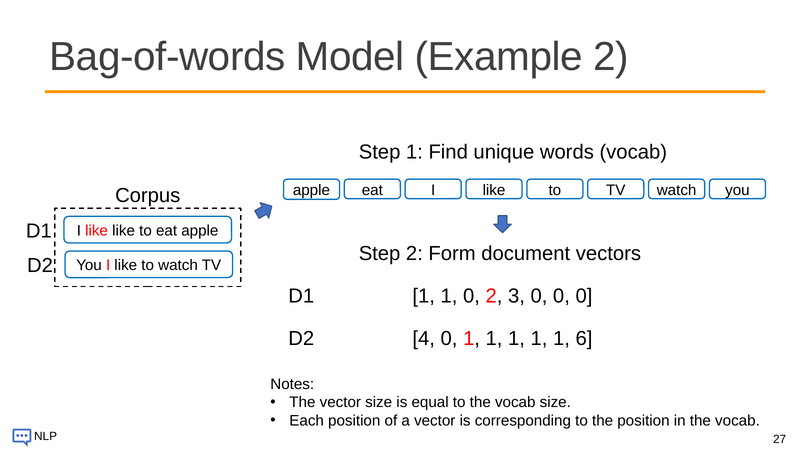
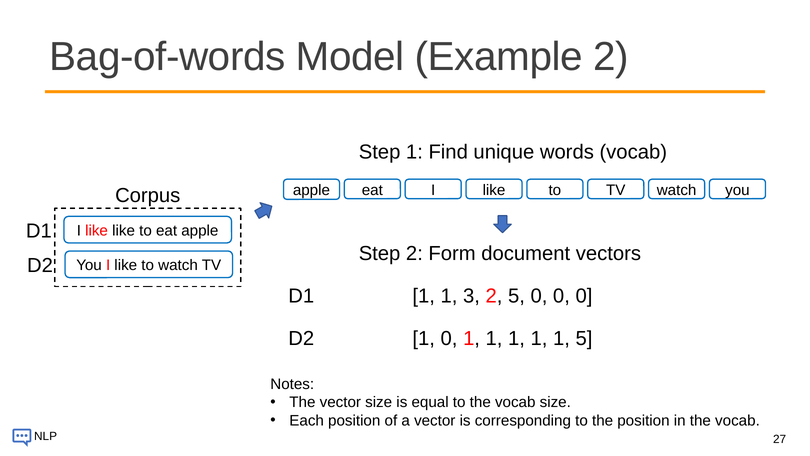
1 0: 0 -> 3
2 3: 3 -> 5
4 at (424, 338): 4 -> 1
1 6: 6 -> 5
